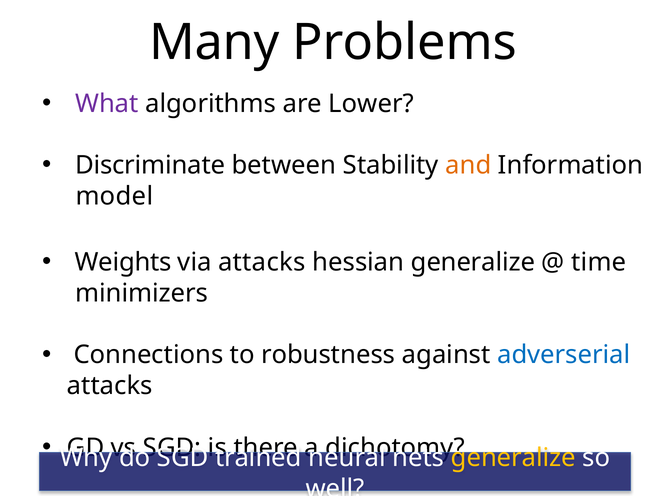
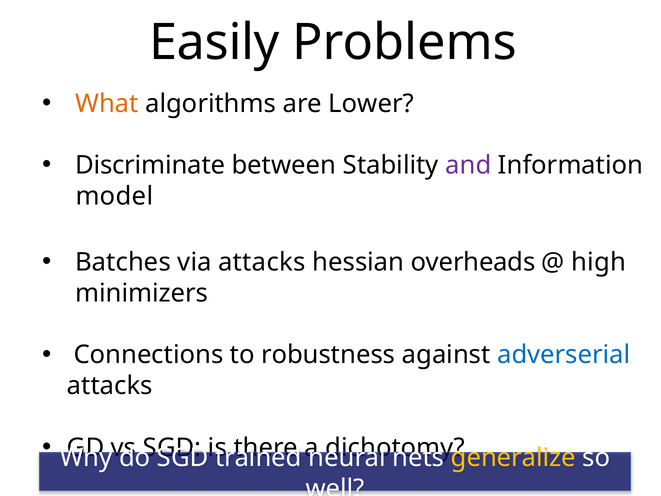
Many: Many -> Easily
What colour: purple -> orange
and colour: orange -> purple
Weights: Weights -> Batches
hessian generalize: generalize -> overheads
time at (599, 262): time -> high
